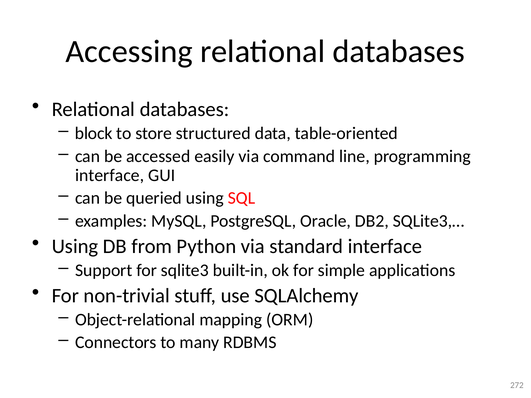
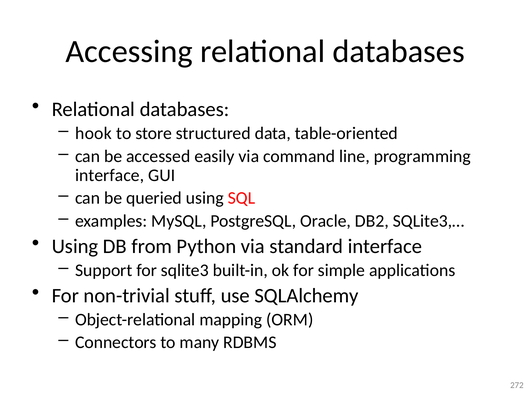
block: block -> hook
